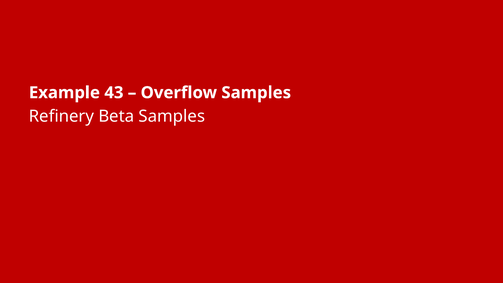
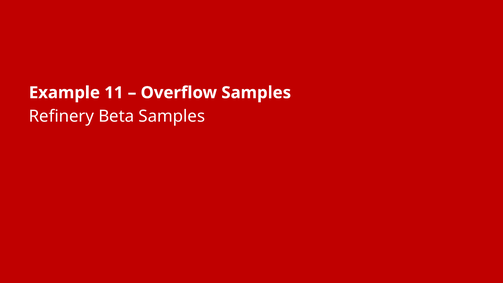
43: 43 -> 11
